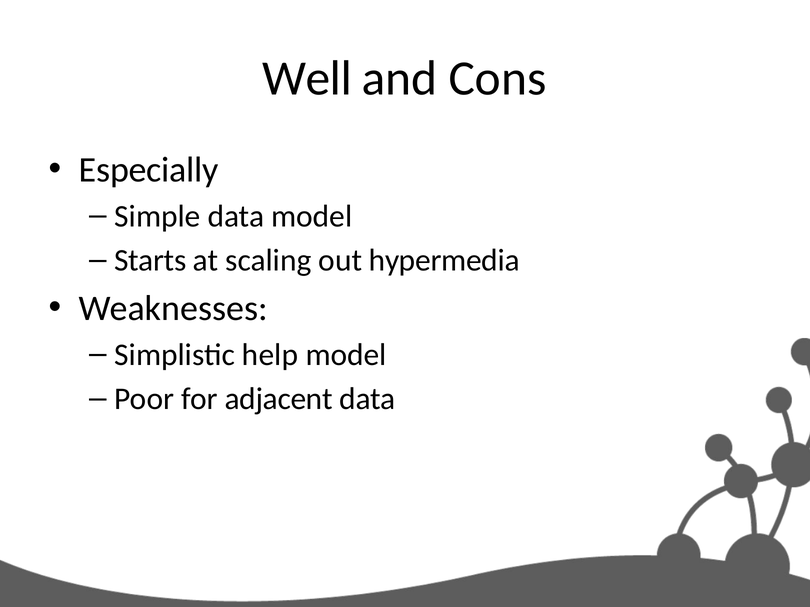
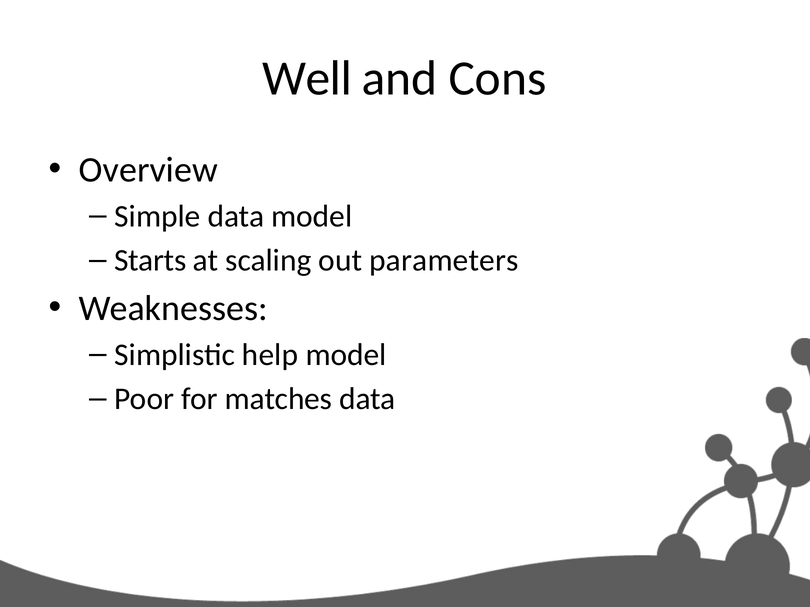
Especially: Especially -> Overview
hypermedia: hypermedia -> parameters
adjacent: adjacent -> matches
